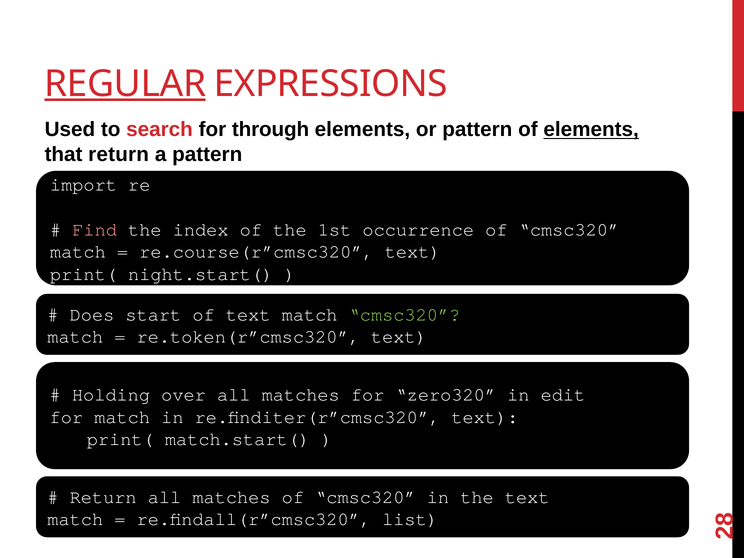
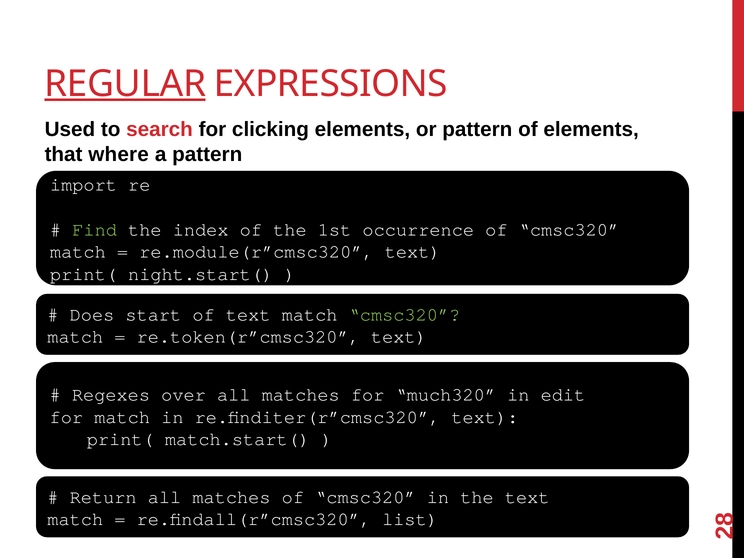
through: through -> clicking
elements at (591, 130) underline: present -> none
that return: return -> where
Find colour: pink -> light green
re.course(r”cmsc320: re.course(r”cmsc320 -> re.module(r”cmsc320
Holding: Holding -> Regexes
zero320: zero320 -> much320
